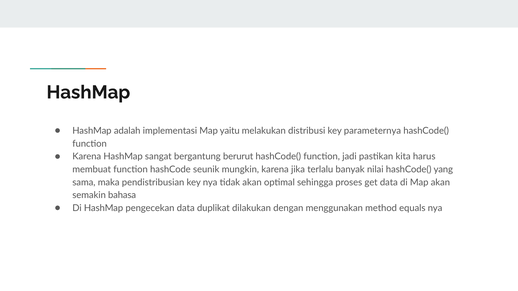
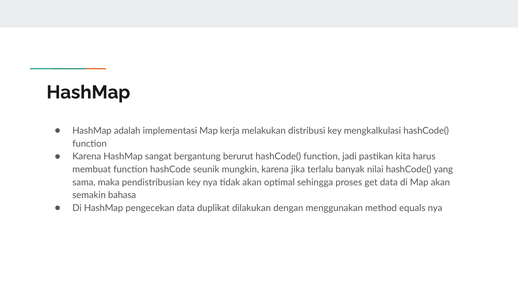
yaitu: yaitu -> kerja
parameternya: parameternya -> mengkalkulasi
